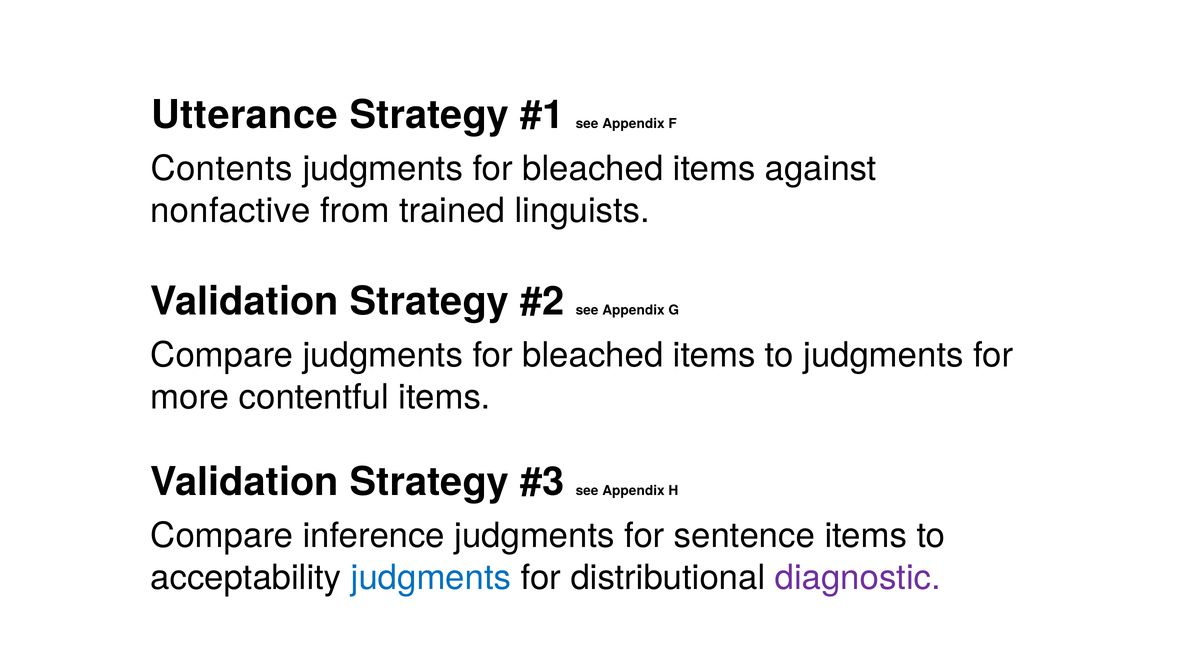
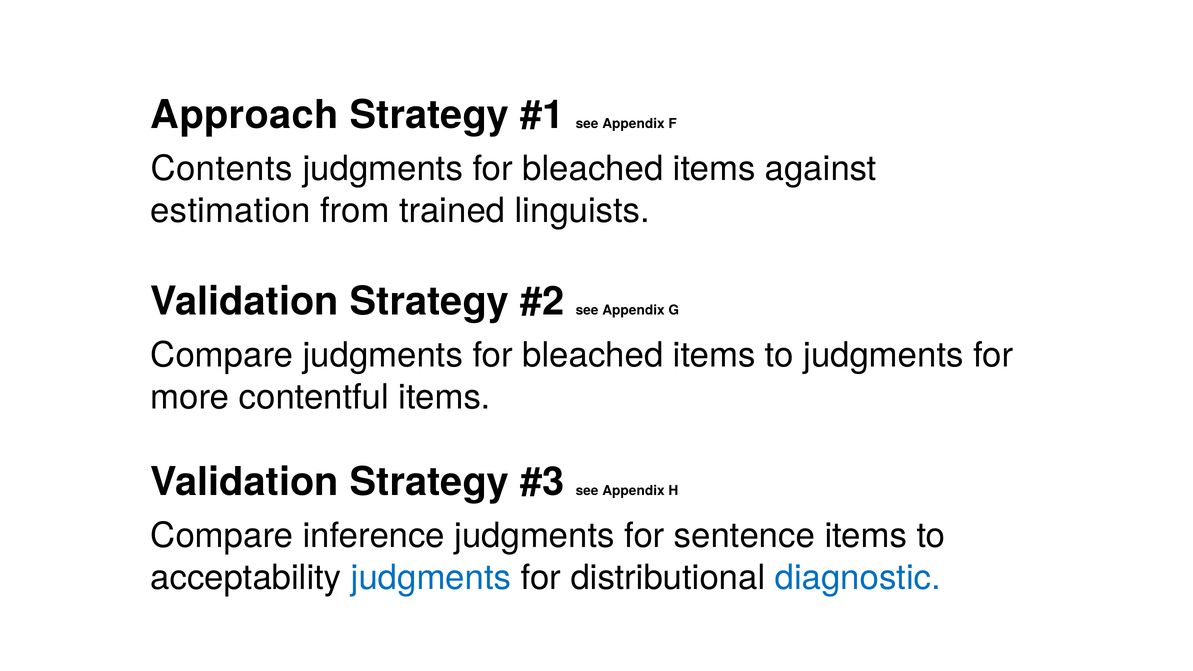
Utterance: Utterance -> Approach
nonfactive: nonfactive -> estimation
diagnostic colour: purple -> blue
